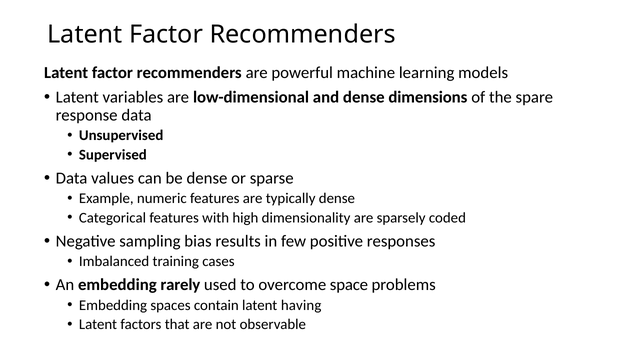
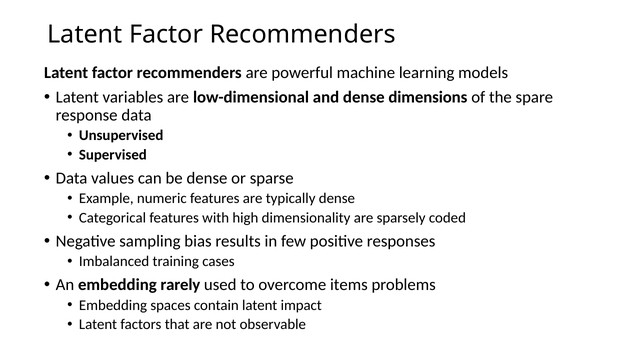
space: space -> items
having: having -> impact
